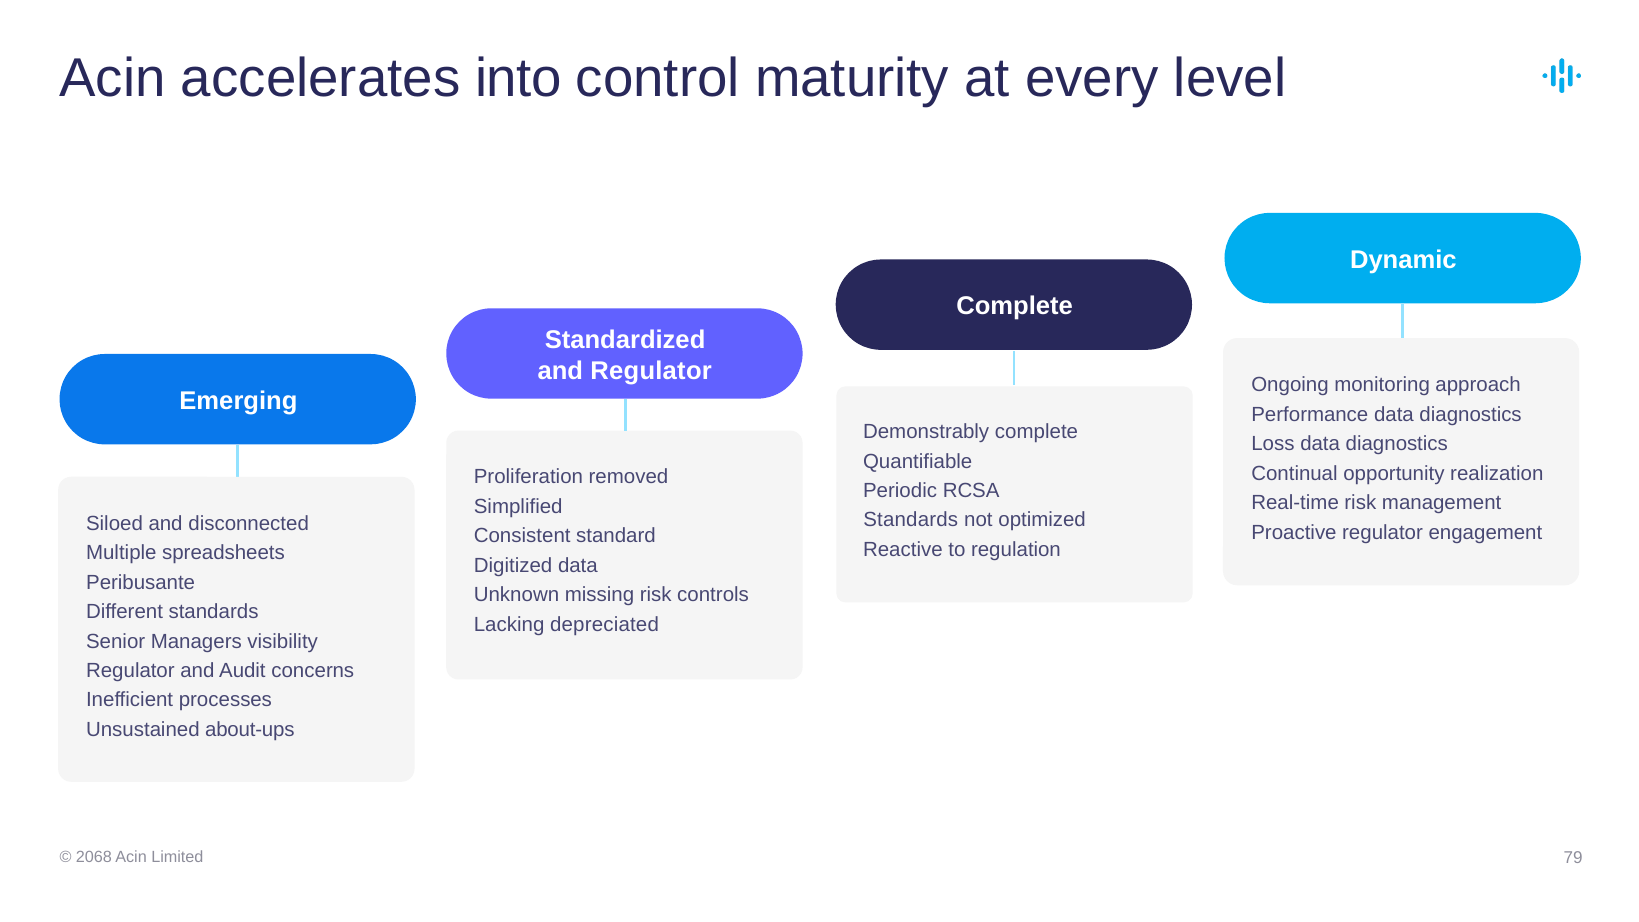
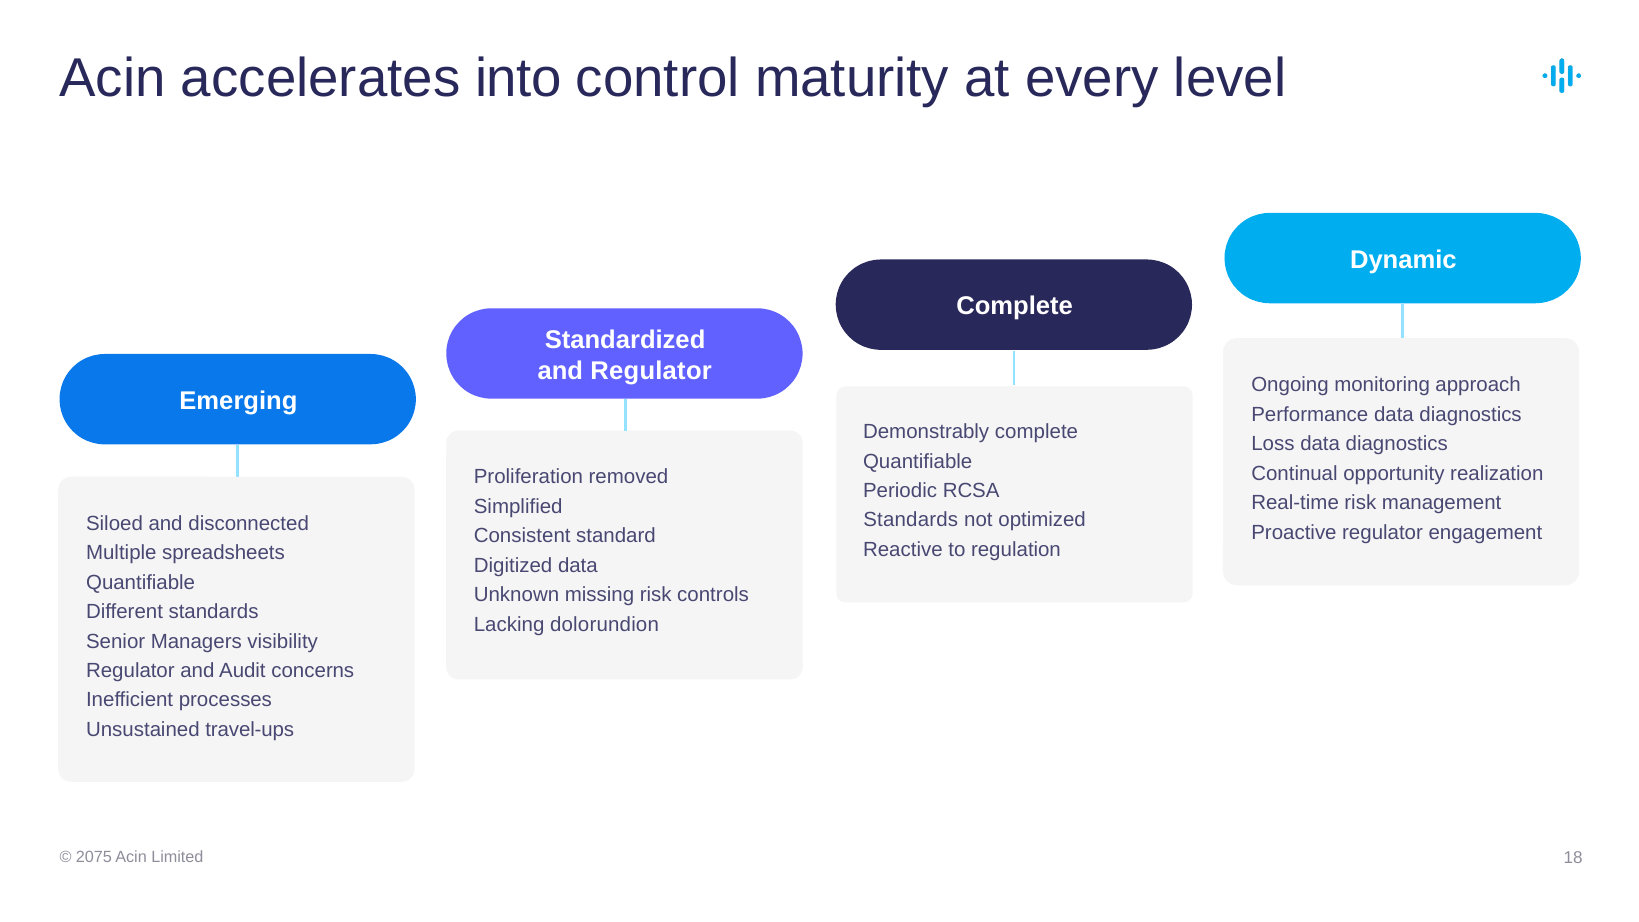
Peribusante at (141, 582): Peribusante -> Quantifiable
depreciated: depreciated -> dolorundion
about-ups: about-ups -> travel-ups
2068: 2068 -> 2075
79: 79 -> 18
